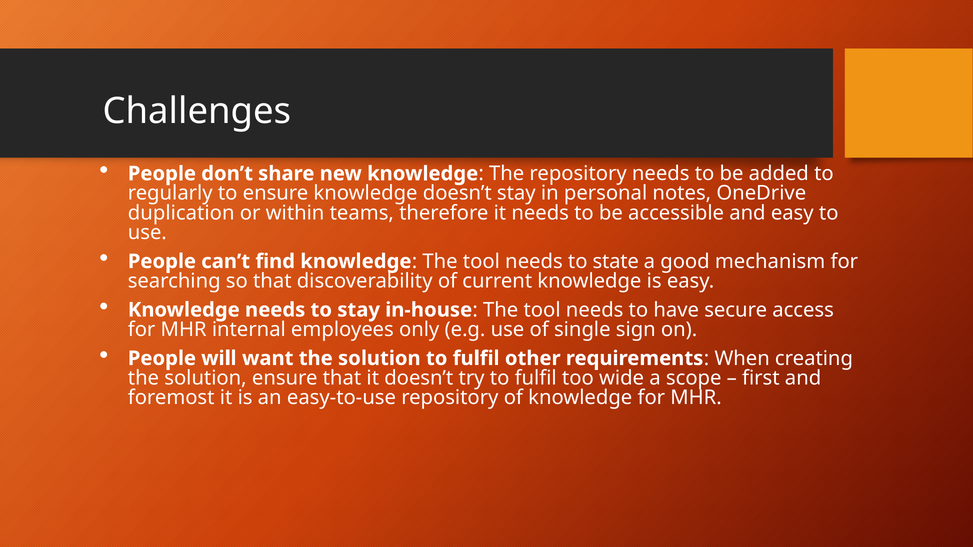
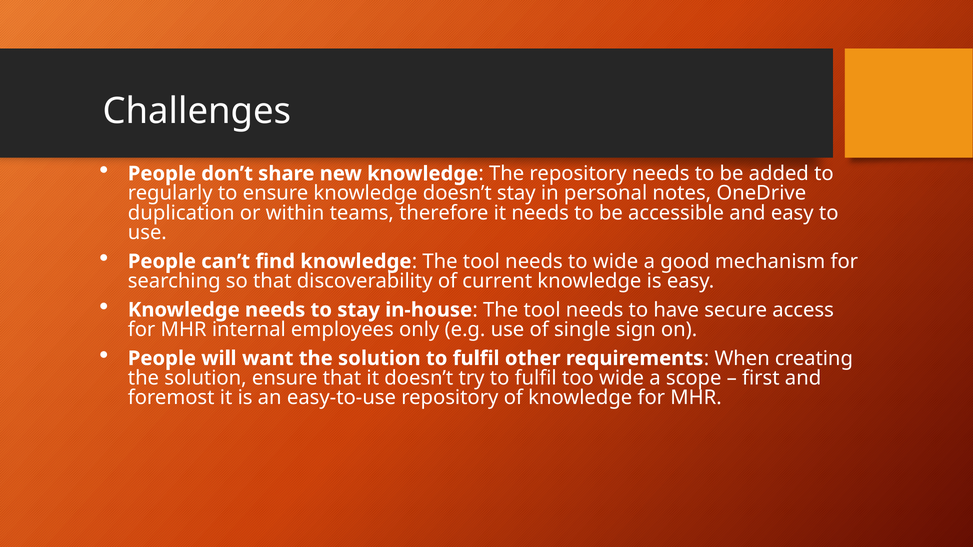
to state: state -> wide
